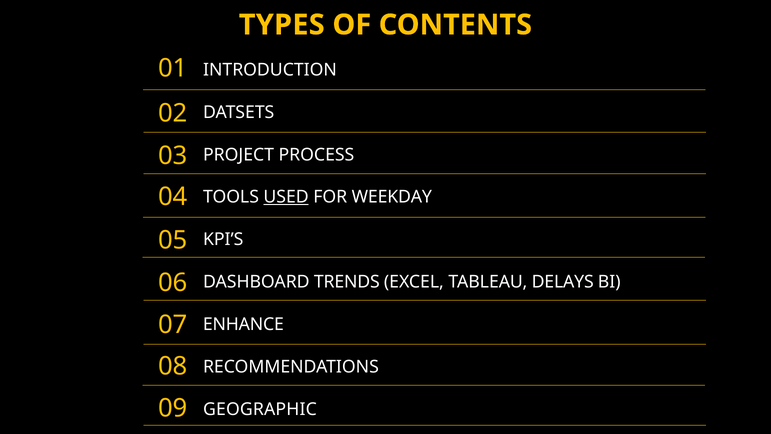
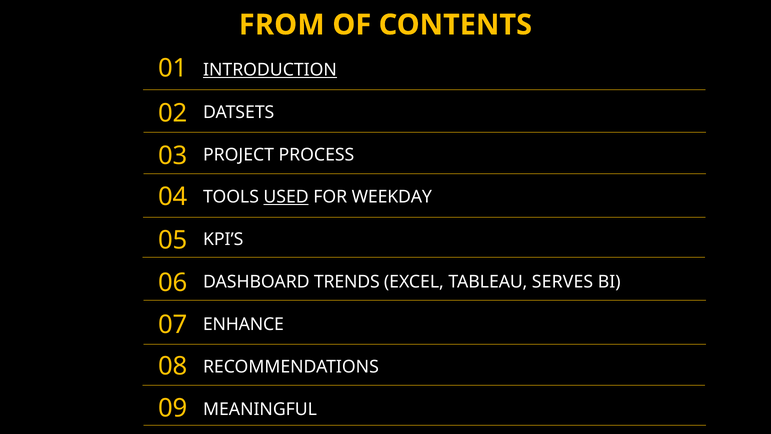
TYPES: TYPES -> FROM
INTRODUCTION underline: none -> present
DELAYS: DELAYS -> SERVES
GEOGRAPHIC: GEOGRAPHIC -> MEANINGFUL
